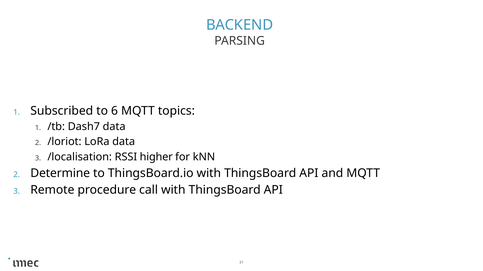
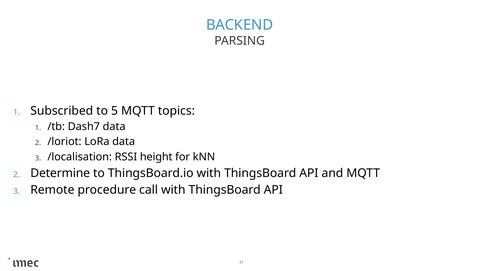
6: 6 -> 5
higher: higher -> height
